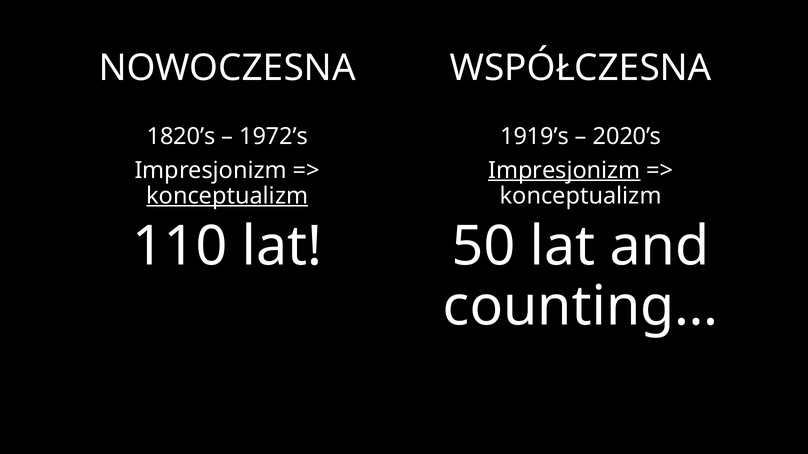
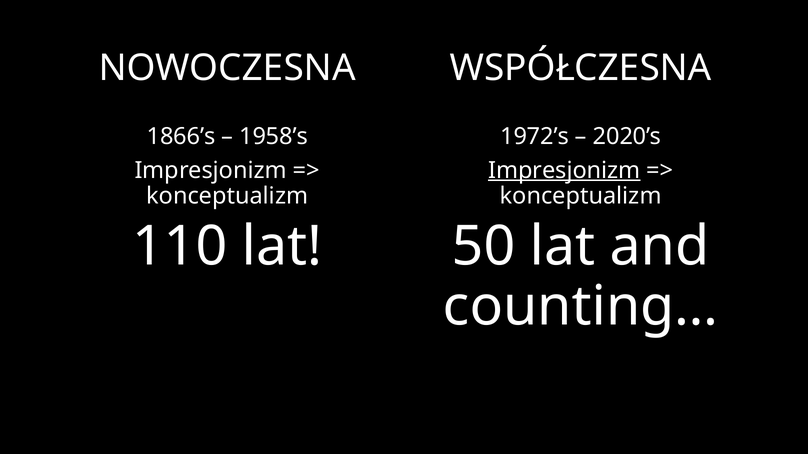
1820’s: 1820’s -> 1866’s
1972’s: 1972’s -> 1958’s
1919’s: 1919’s -> 1972’s
konceptualizm at (227, 196) underline: present -> none
